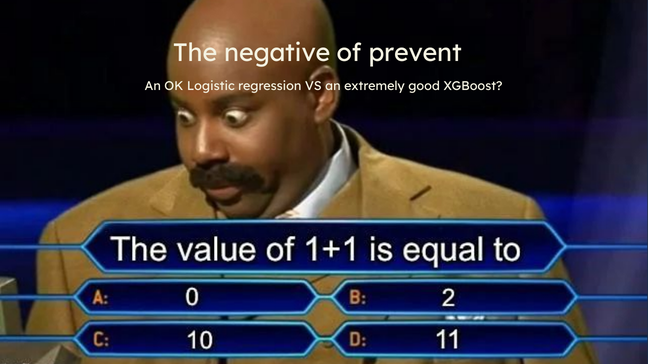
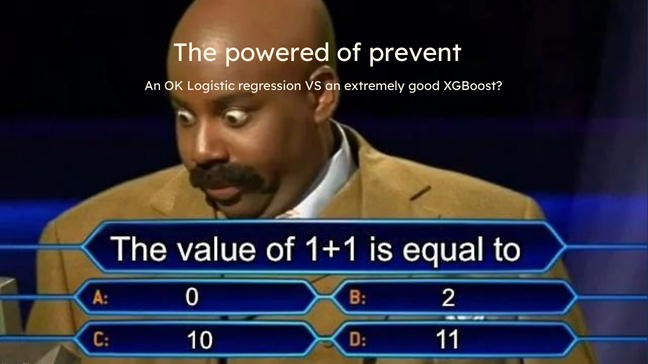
negative: negative -> powered
